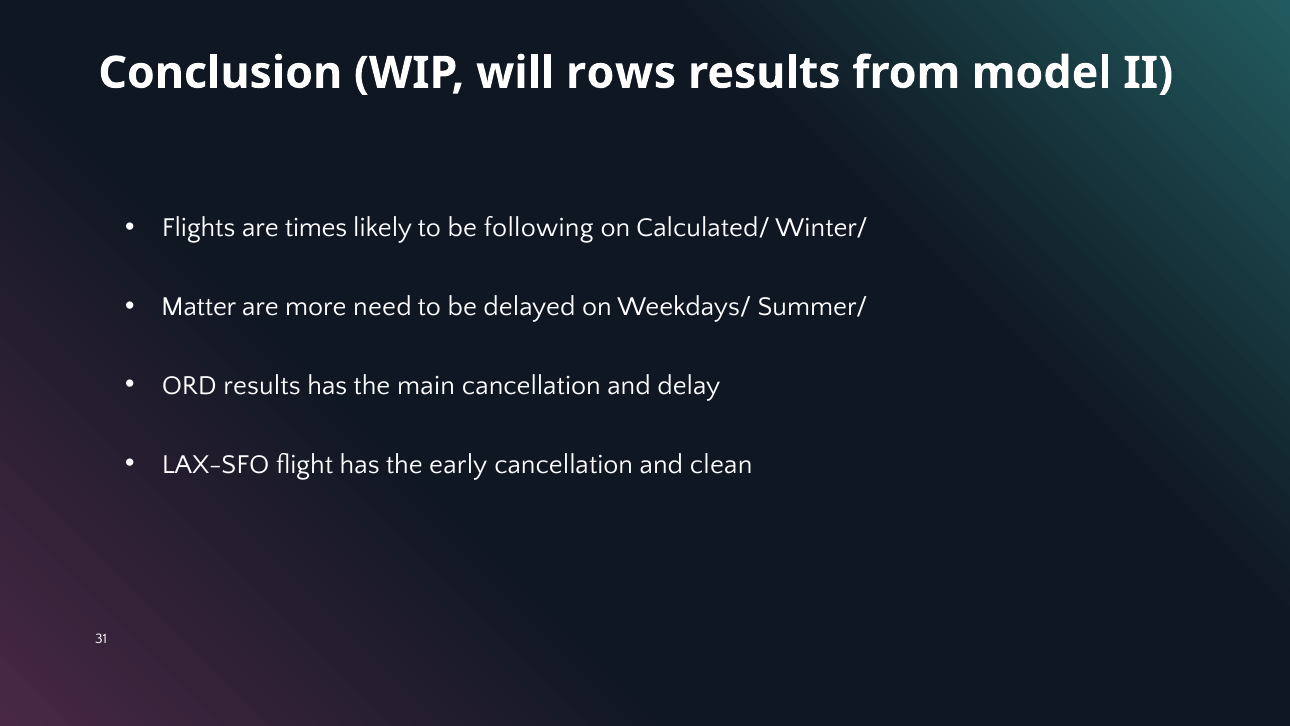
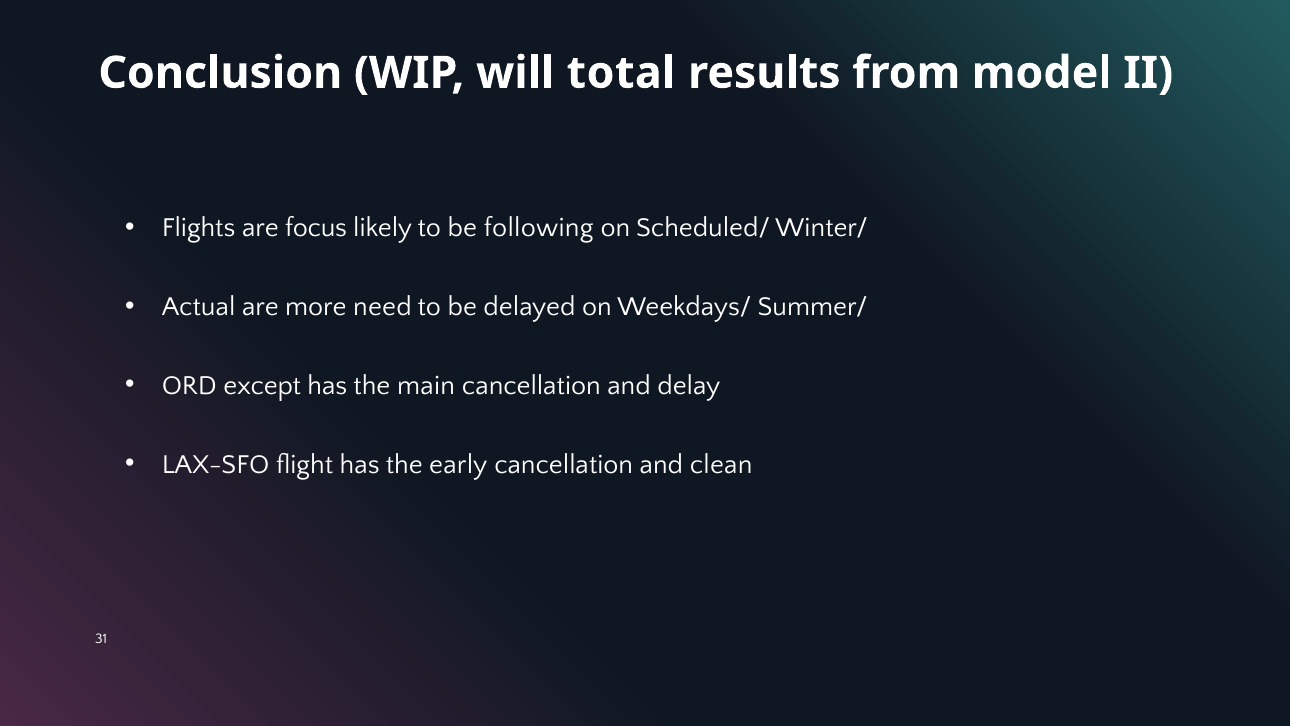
rows: rows -> total
times: times -> focus
Calculated/: Calculated/ -> Scheduled/
Matter: Matter -> Actual
ORD results: results -> except
